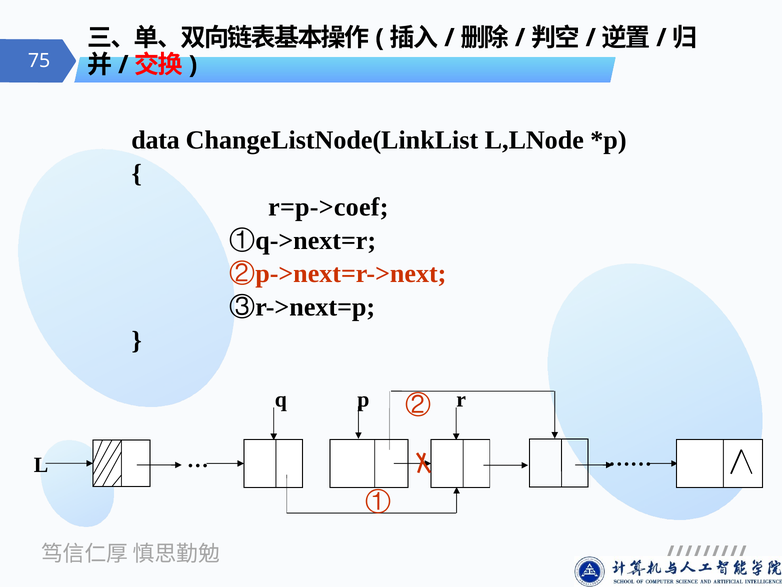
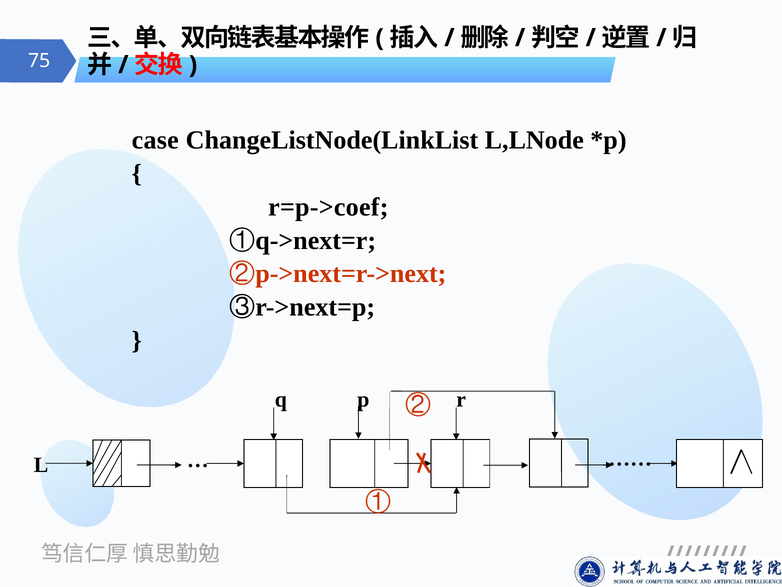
data: data -> case
